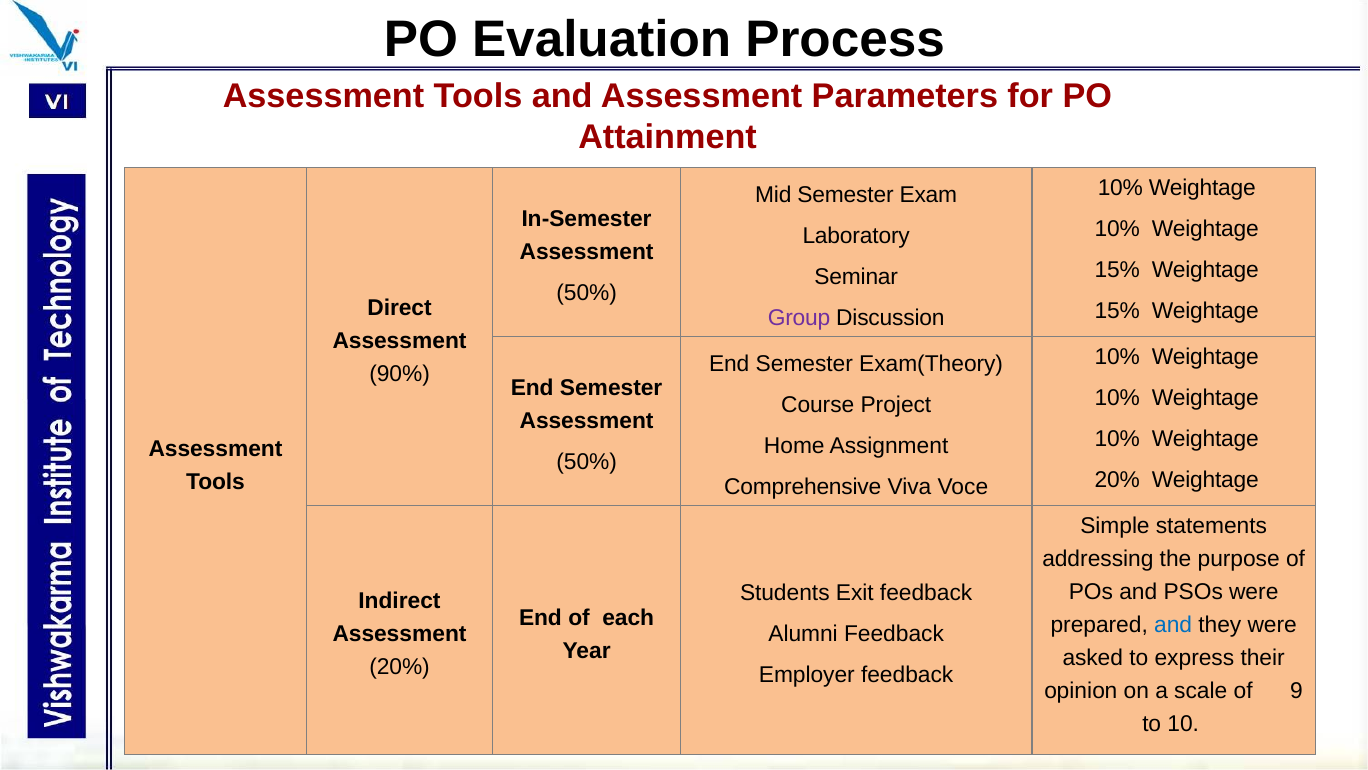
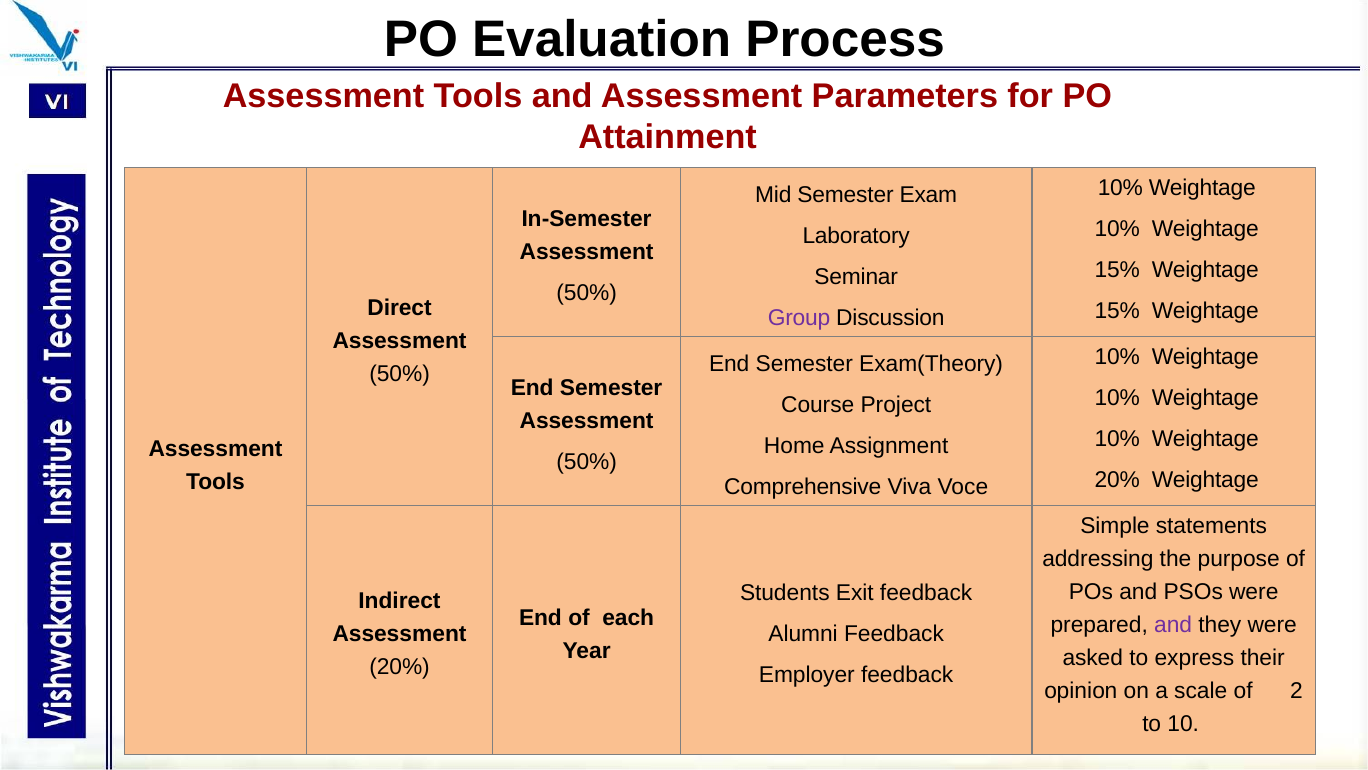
90% at (400, 373): 90% -> 50%
and at (1173, 625) colour: blue -> purple
9: 9 -> 2
